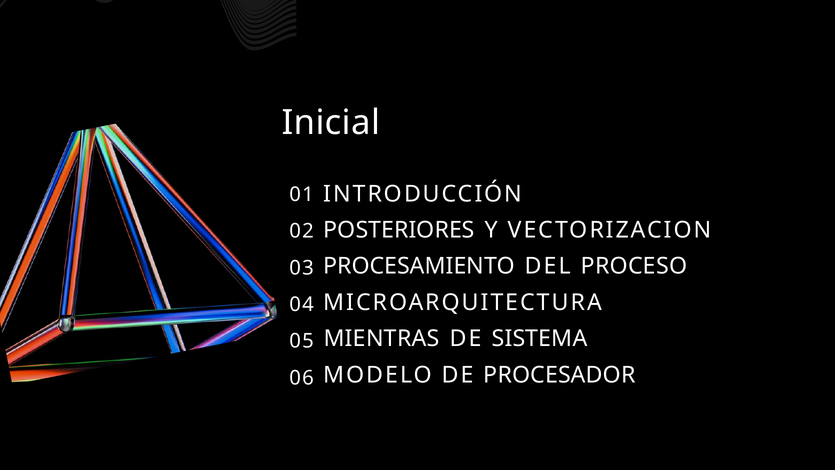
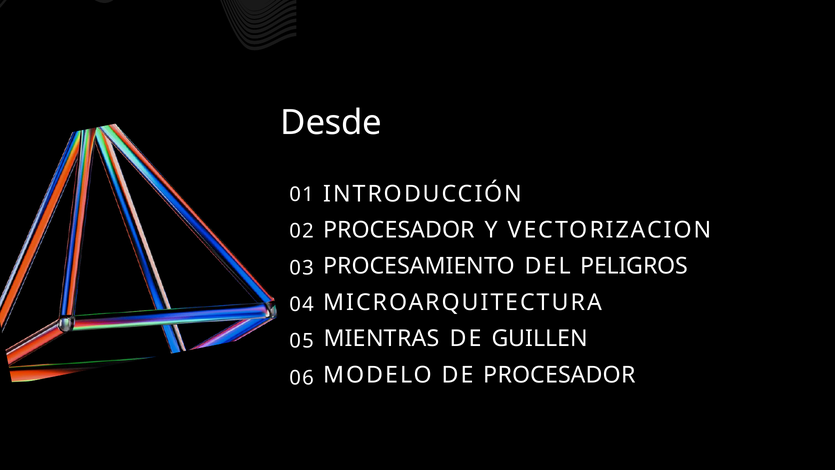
Inicial: Inicial -> Desde
POSTERIORES at (399, 230): POSTERIORES -> PROCESADOR
PROCESO: PROCESO -> PELIGROS
SISTEMA: SISTEMA -> GUILLEN
